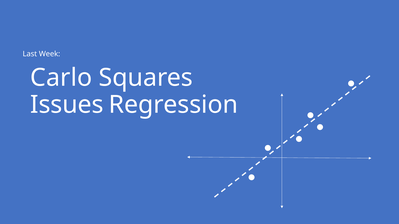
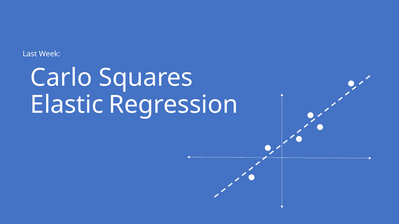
Issues: Issues -> Elastic
